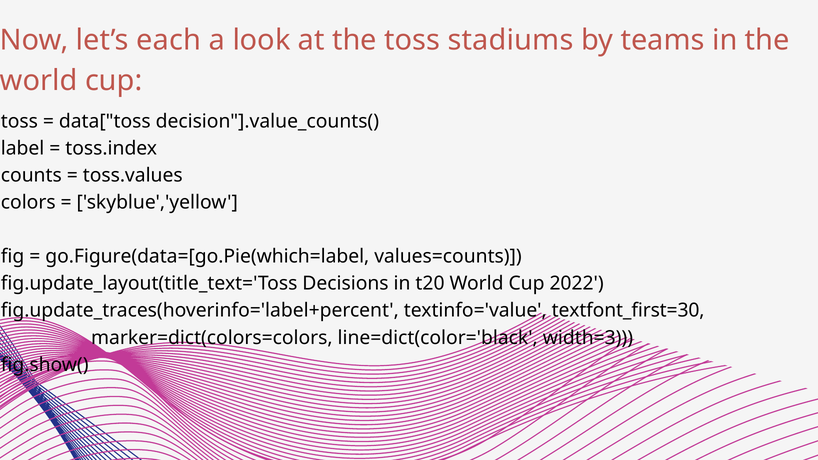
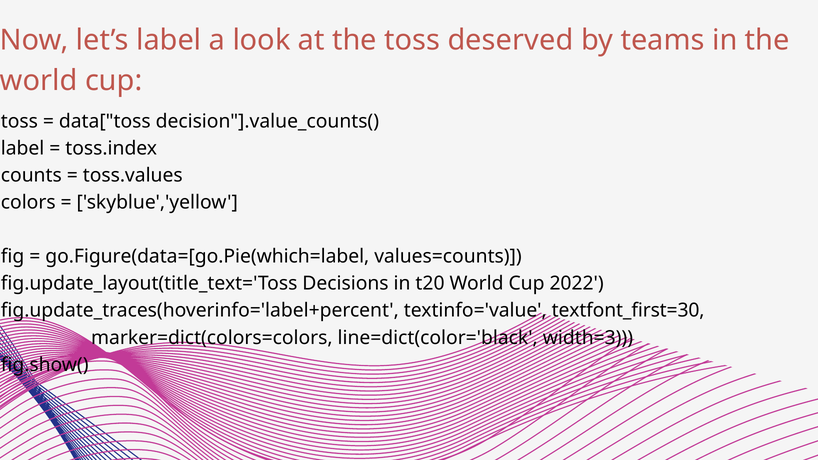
let’s each: each -> label
stadiums: stadiums -> deserved
